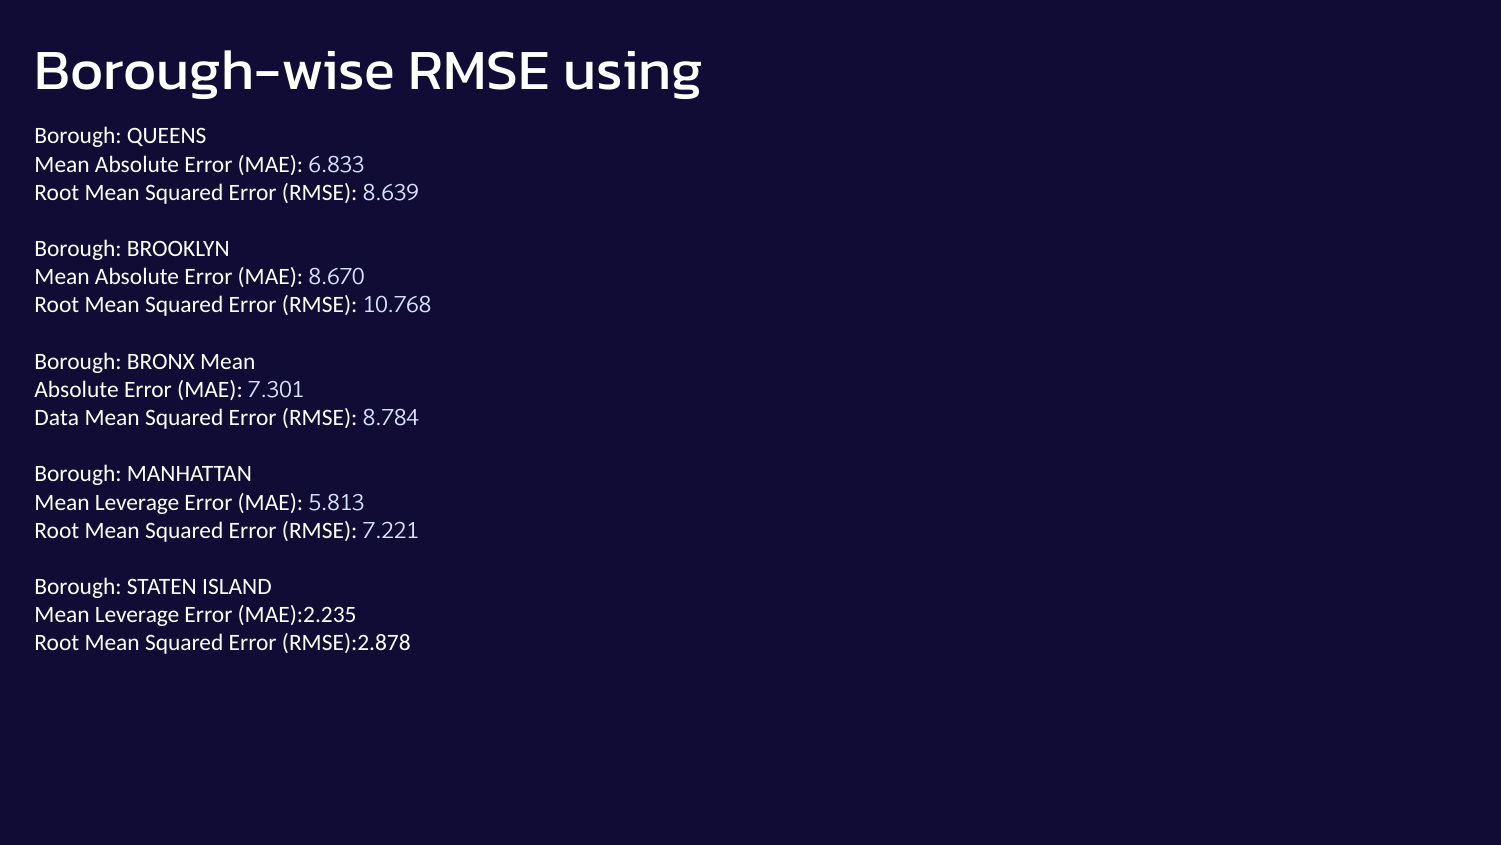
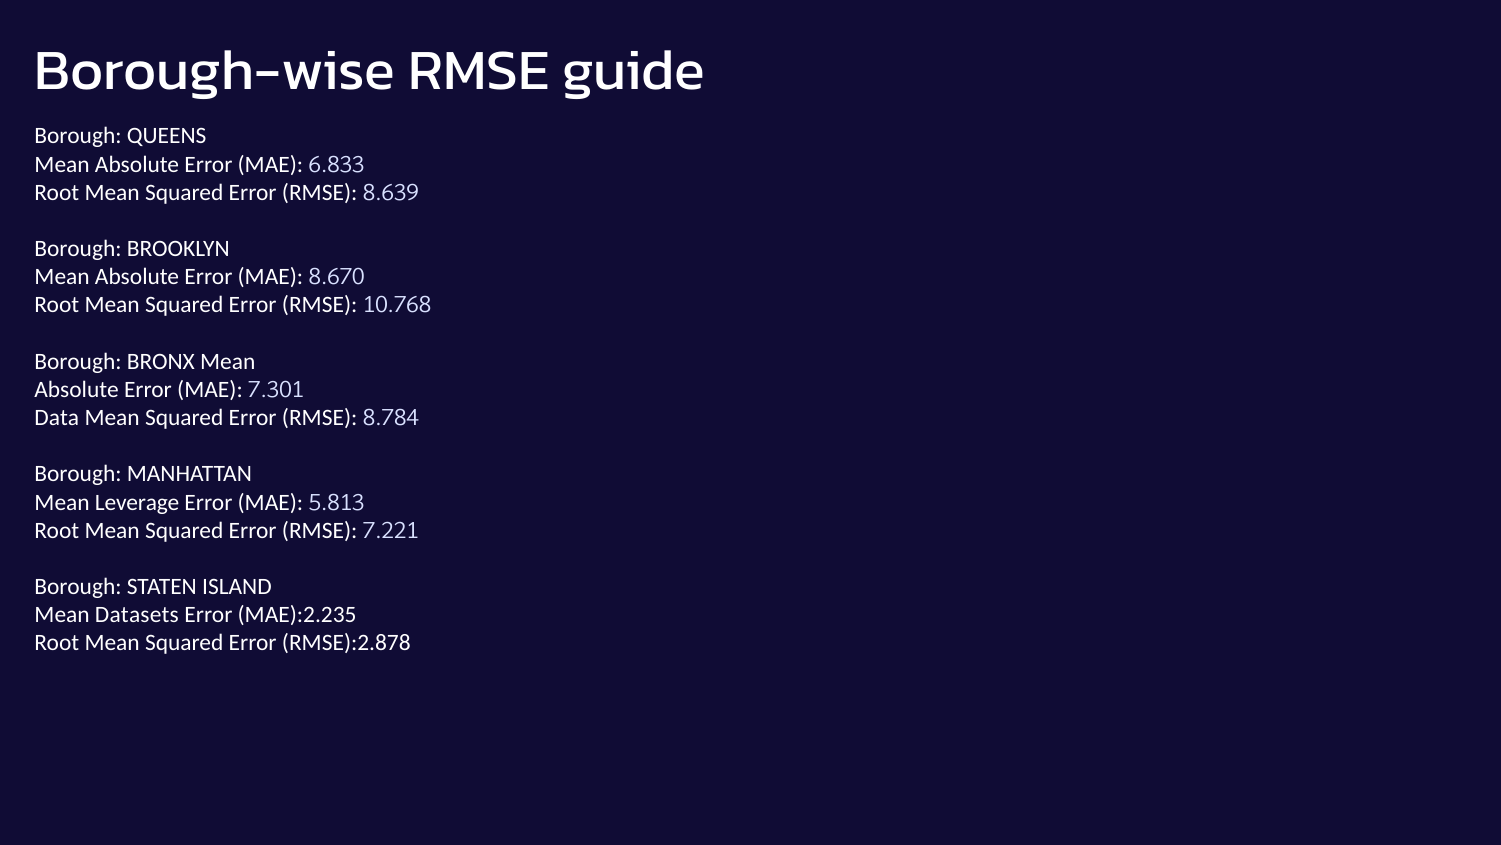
using: using -> guide
Leverage at (137, 614): Leverage -> Datasets
